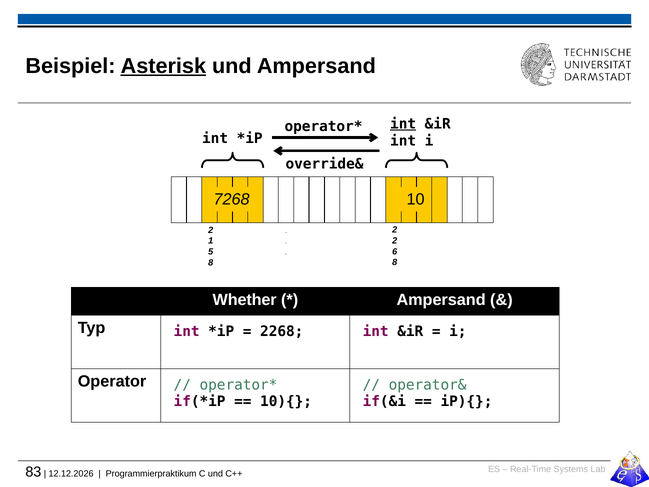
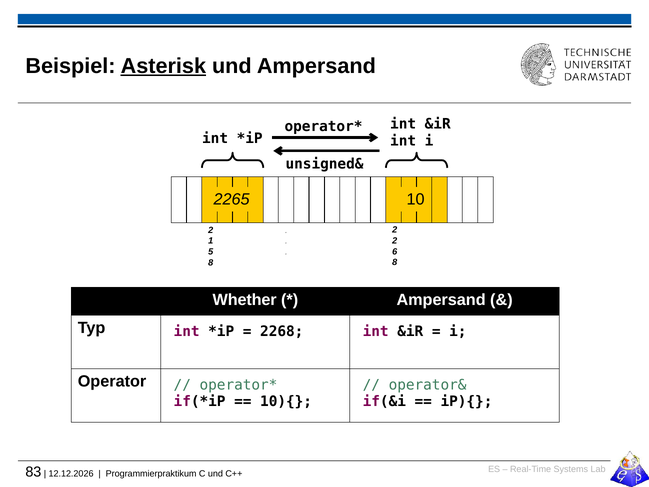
int at (403, 124) underline: present -> none
override&: override& -> unsigned&
7268: 7268 -> 2265
